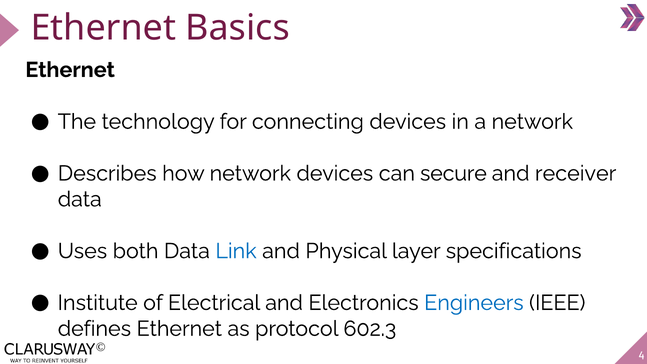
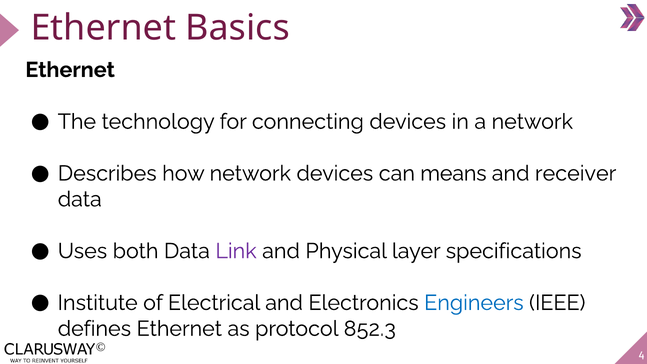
secure: secure -> means
Link colour: blue -> purple
602.3: 602.3 -> 852.3
